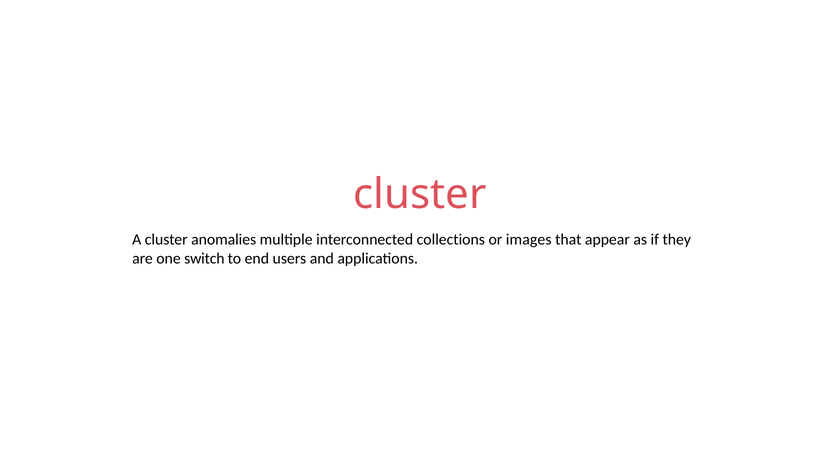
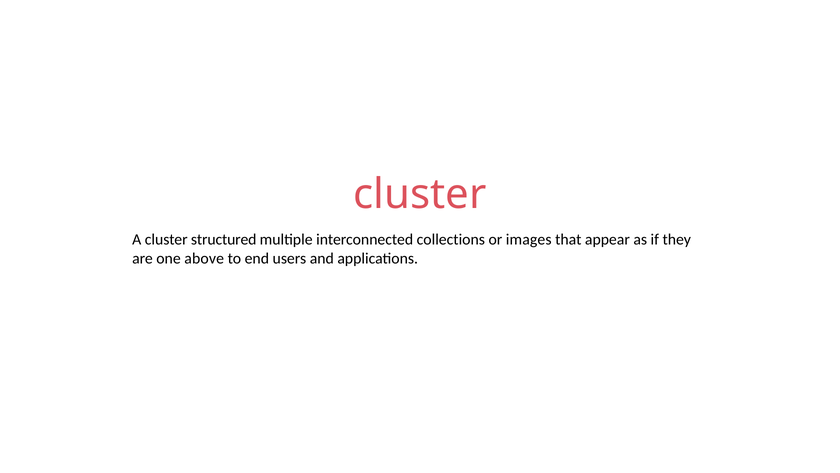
anomalies: anomalies -> structured
switch: switch -> above
